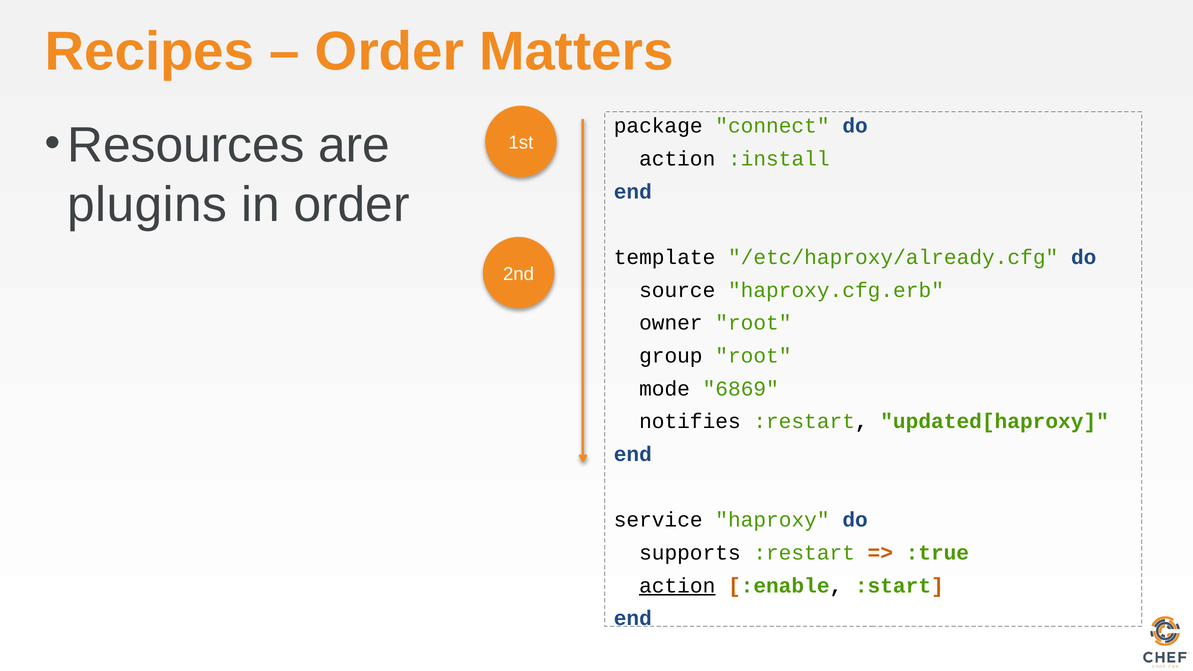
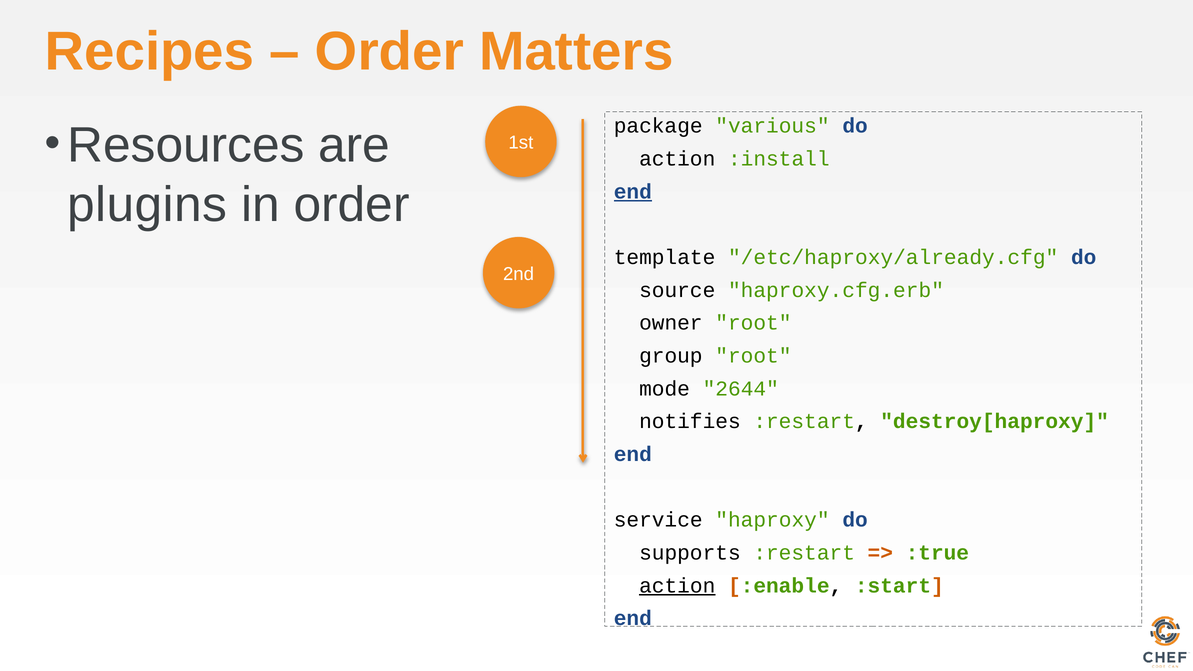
connect: connect -> various
end at (633, 192) underline: none -> present
6869: 6869 -> 2644
updated[haproxy: updated[haproxy -> destroy[haproxy
